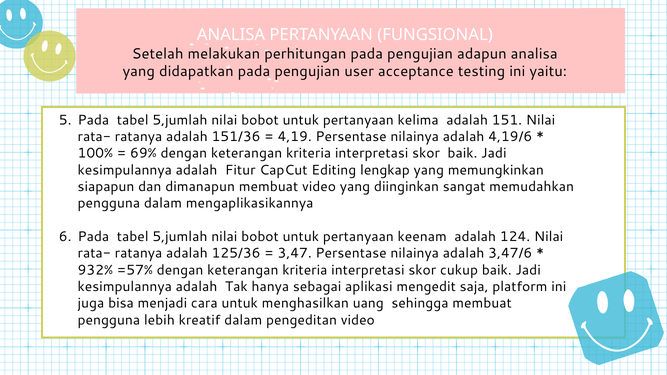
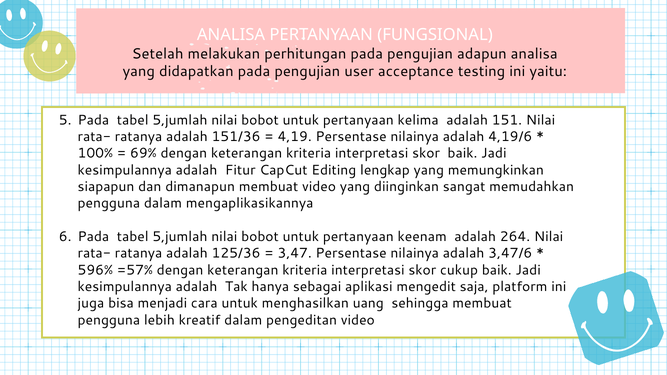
124: 124 -> 264
932%: 932% -> 596%
